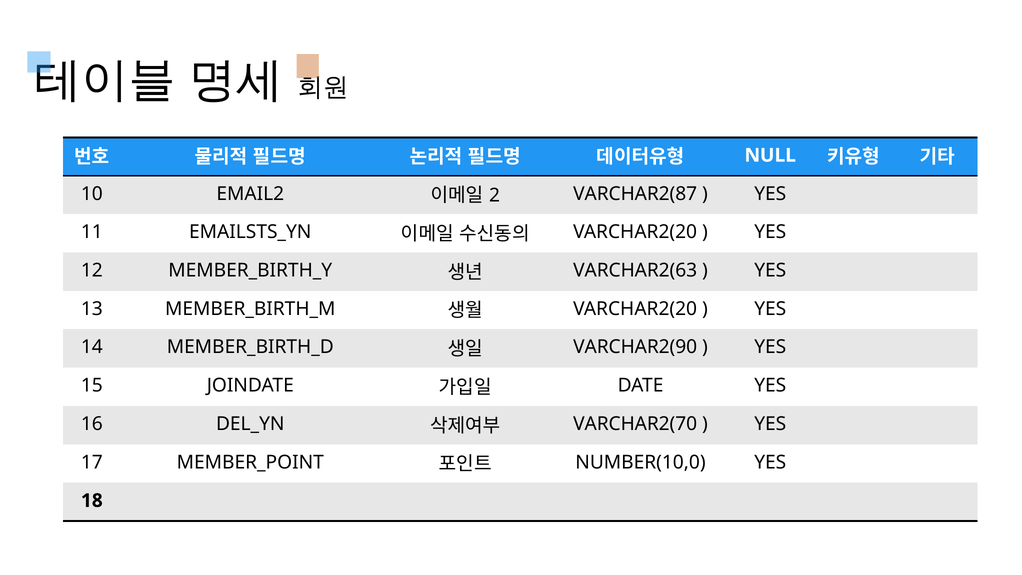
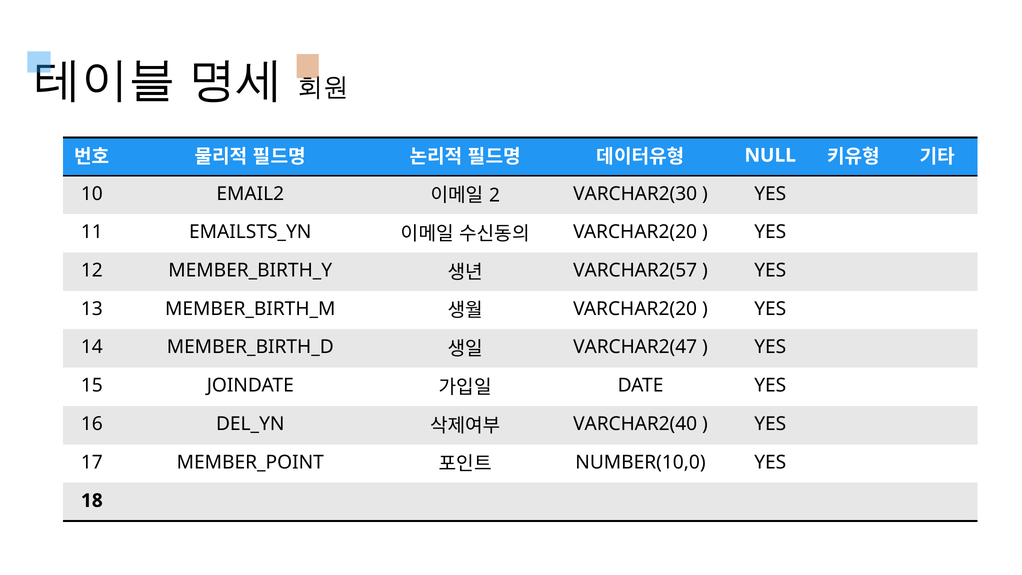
VARCHAR2(87: VARCHAR2(87 -> VARCHAR2(30
VARCHAR2(63: VARCHAR2(63 -> VARCHAR2(57
VARCHAR2(90: VARCHAR2(90 -> VARCHAR2(47
VARCHAR2(70: VARCHAR2(70 -> VARCHAR2(40
